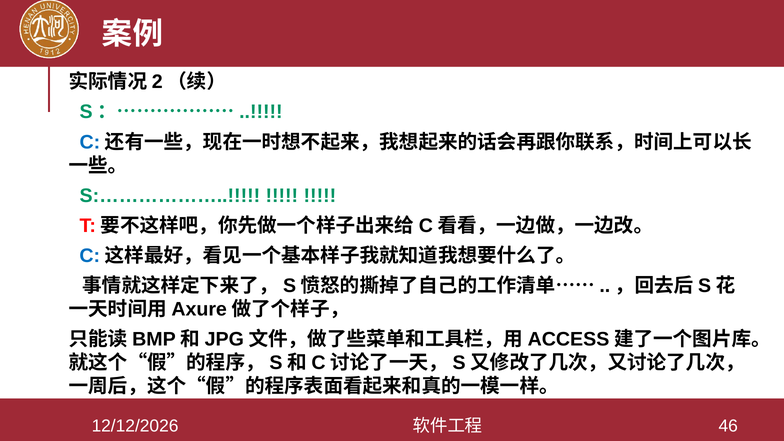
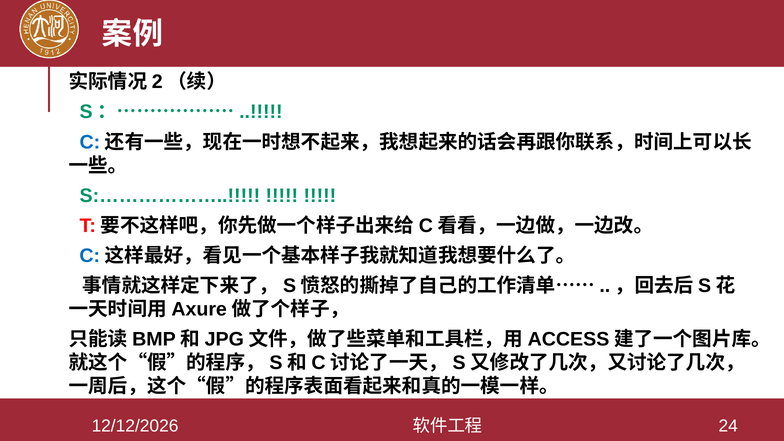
46: 46 -> 24
